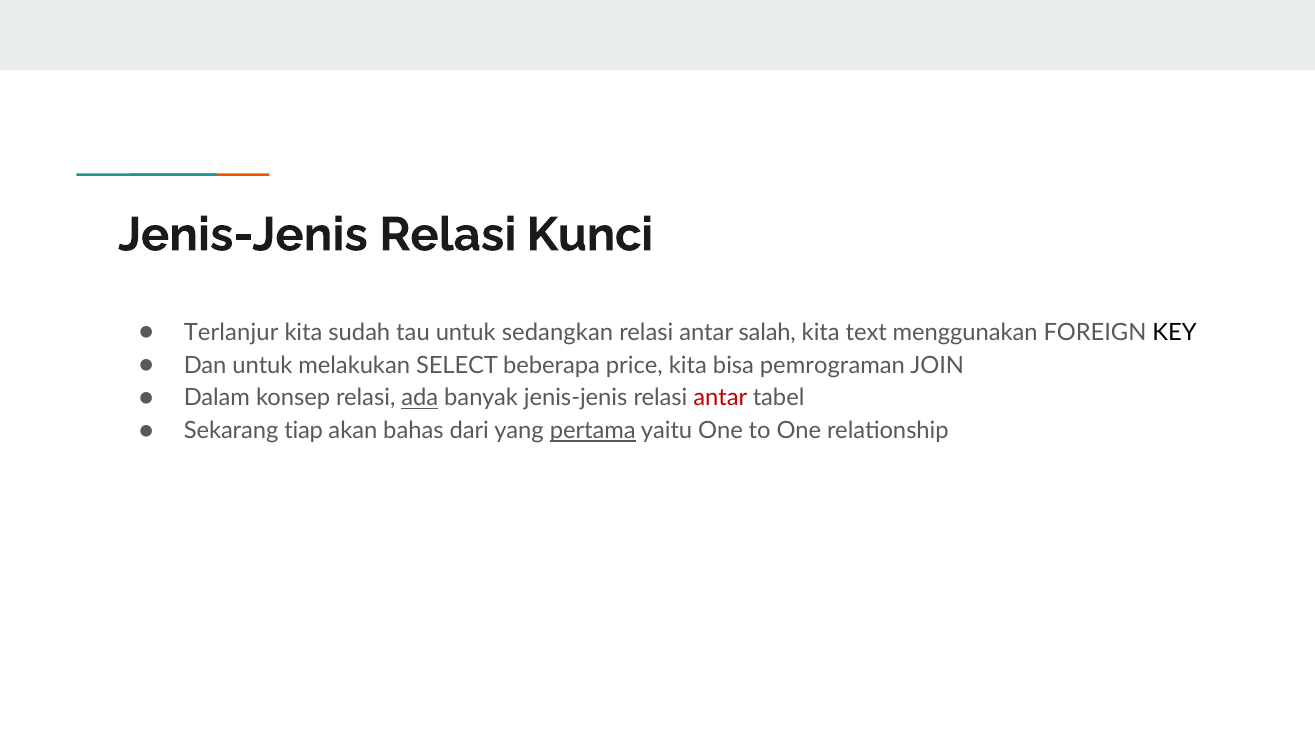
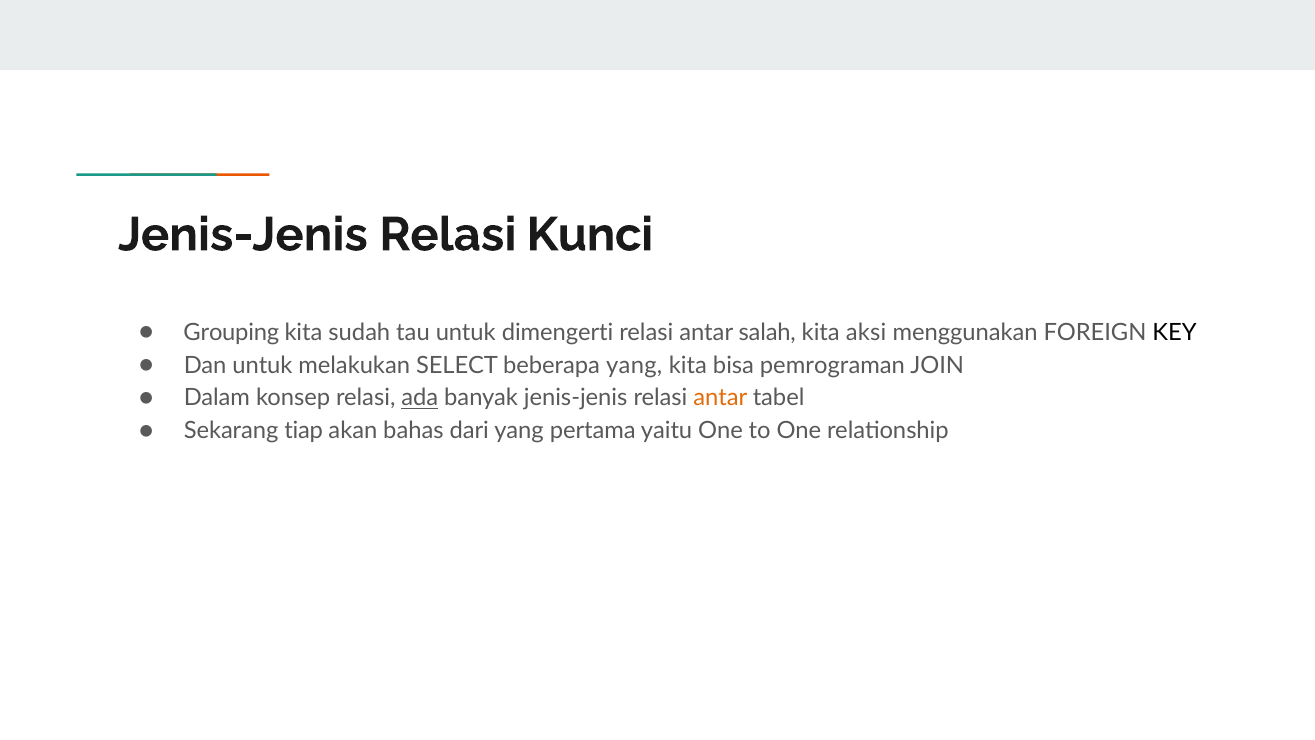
Terlanjur: Terlanjur -> Grouping
sedangkan: sedangkan -> dimengerti
text: text -> aksi
beberapa price: price -> yang
antar at (720, 398) colour: red -> orange
pertama underline: present -> none
